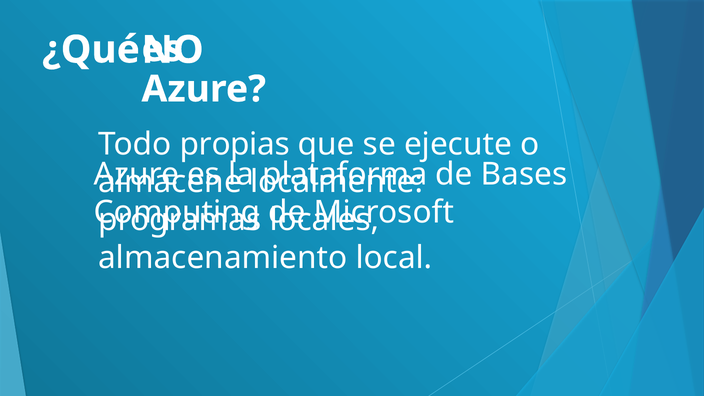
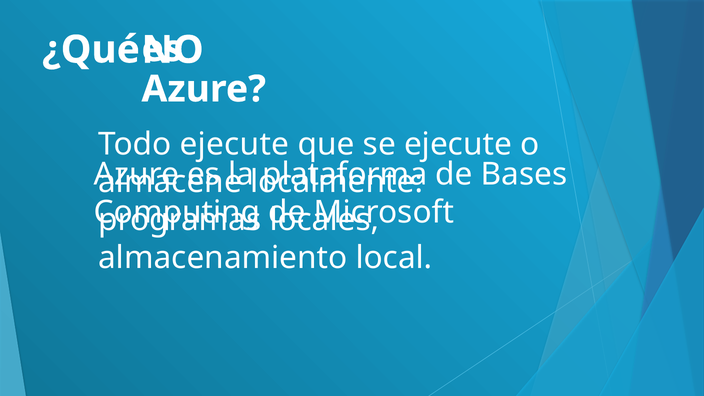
Todo propias: propias -> ejecute
